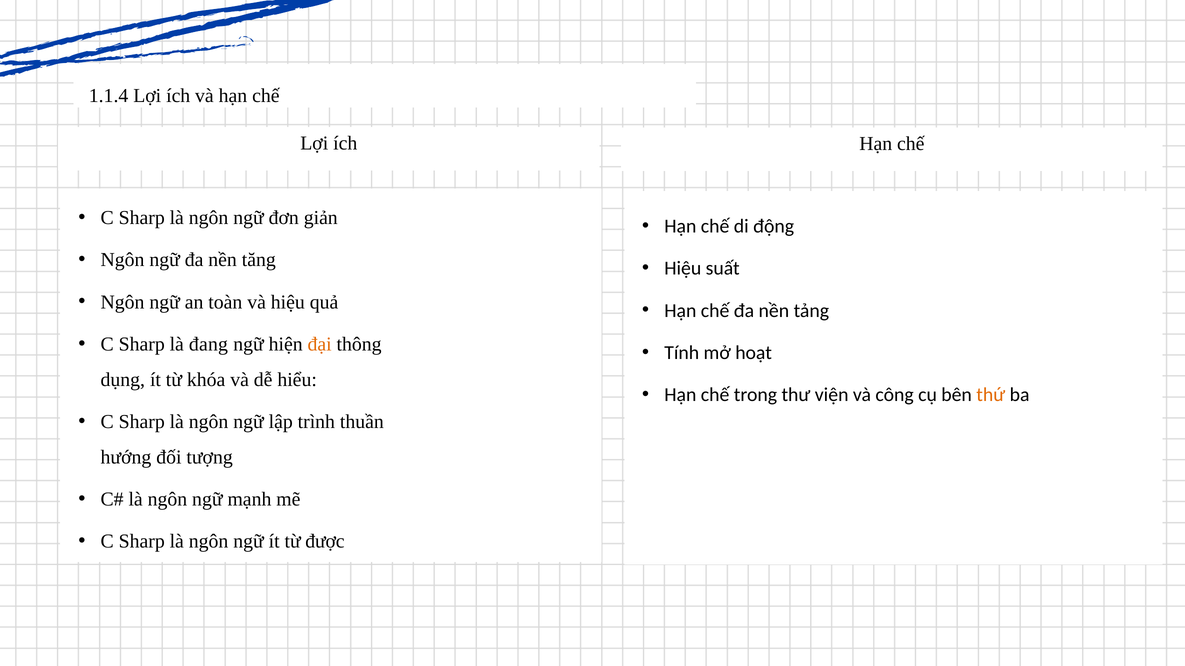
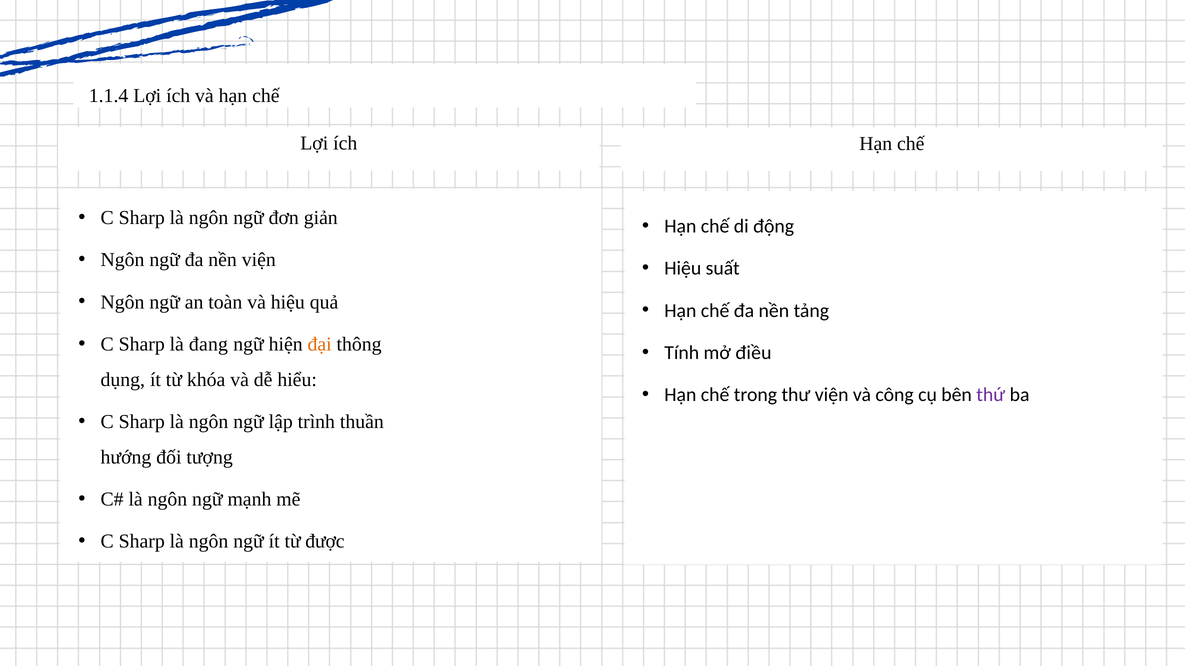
nền tăng: tăng -> viện
hoạt: hoạt -> điều
thứ colour: orange -> purple
